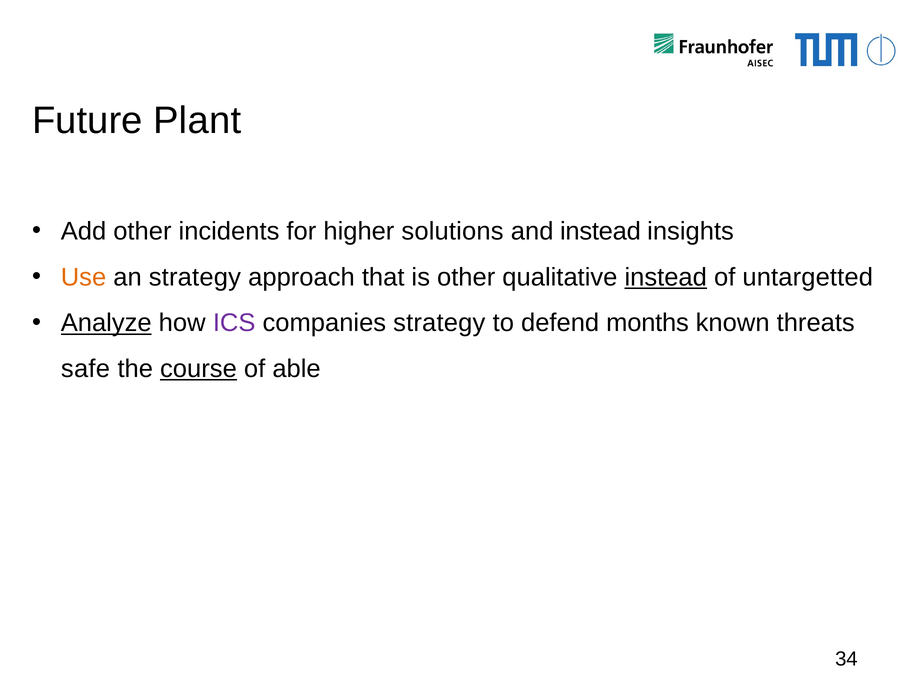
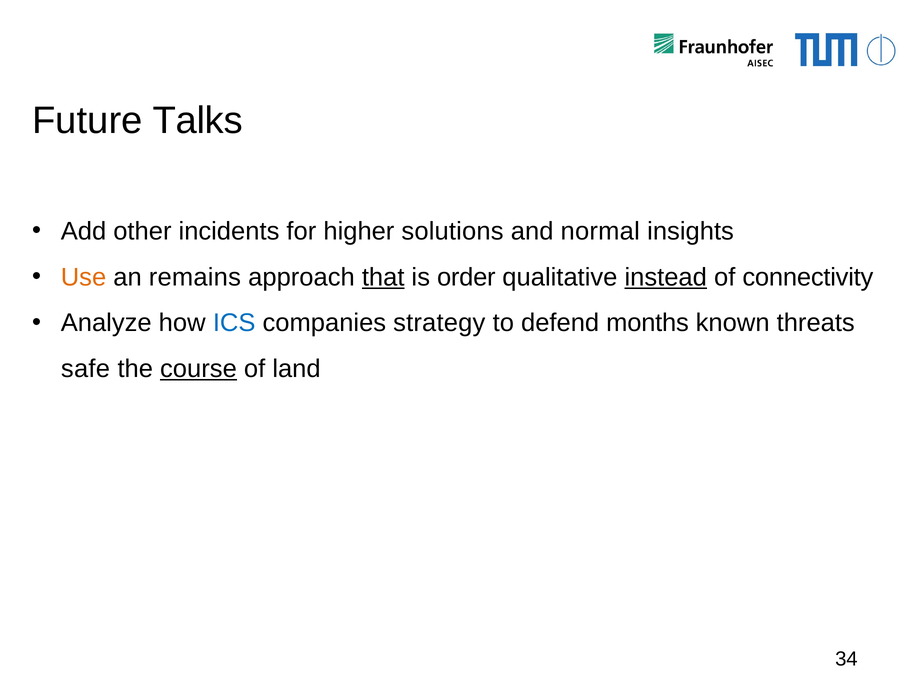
Plant: Plant -> Talks
and instead: instead -> normal
an strategy: strategy -> remains
that underline: none -> present
is other: other -> order
untargetted: untargetted -> connectivity
Analyze underline: present -> none
ICS colour: purple -> blue
able: able -> land
